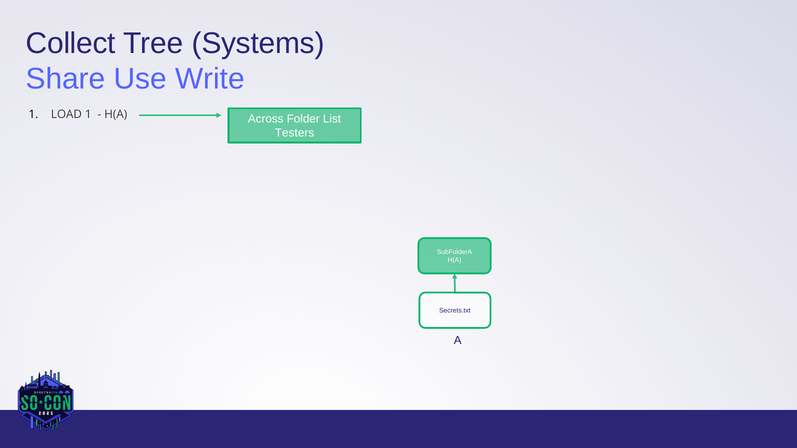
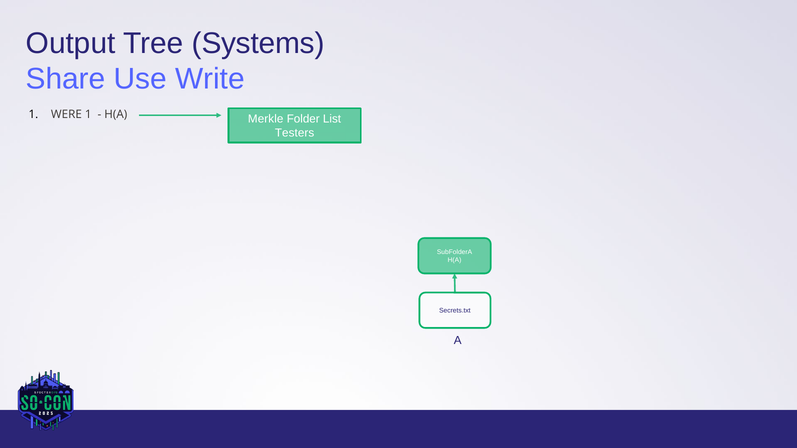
Collect: Collect -> Output
LOAD: LOAD -> WERE
Across: Across -> Merkle
